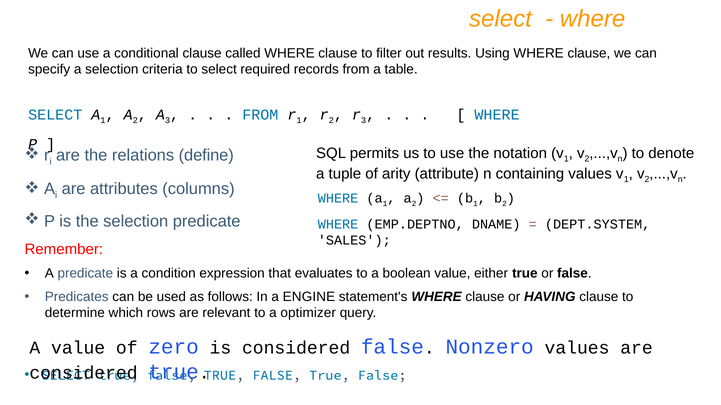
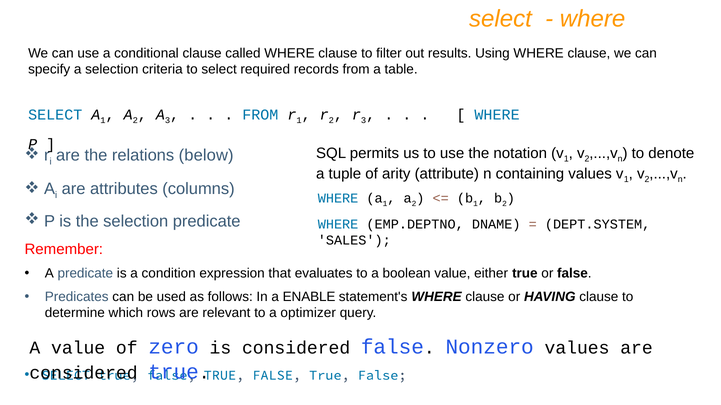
define: define -> below
ENGINE: ENGINE -> ENABLE
